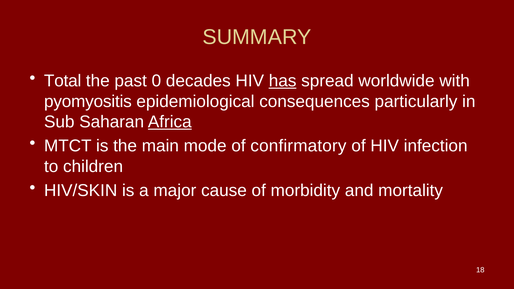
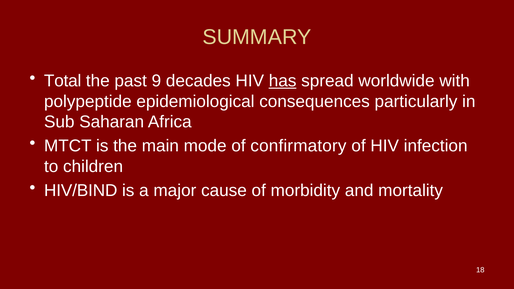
0: 0 -> 9
pyomyositis: pyomyositis -> polypeptide
Africa underline: present -> none
HIV/SKIN: HIV/SKIN -> HIV/BIND
